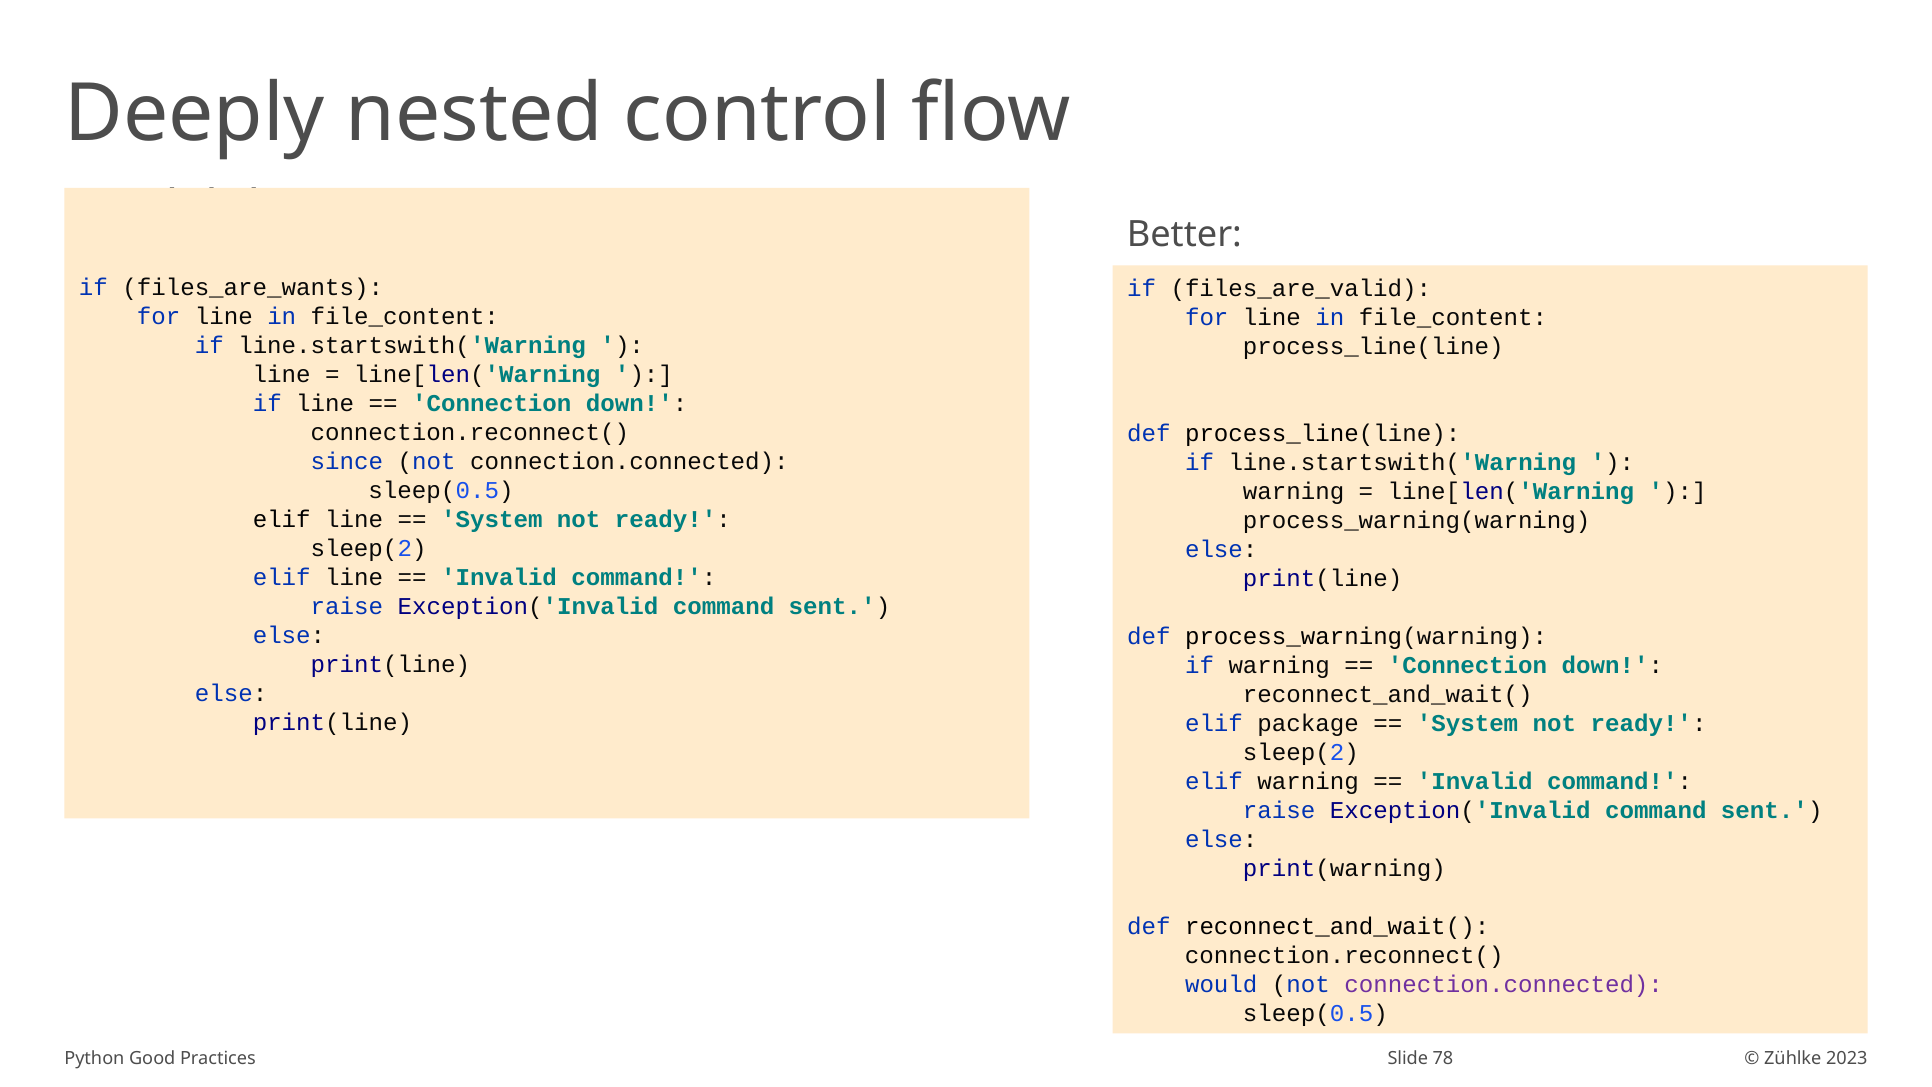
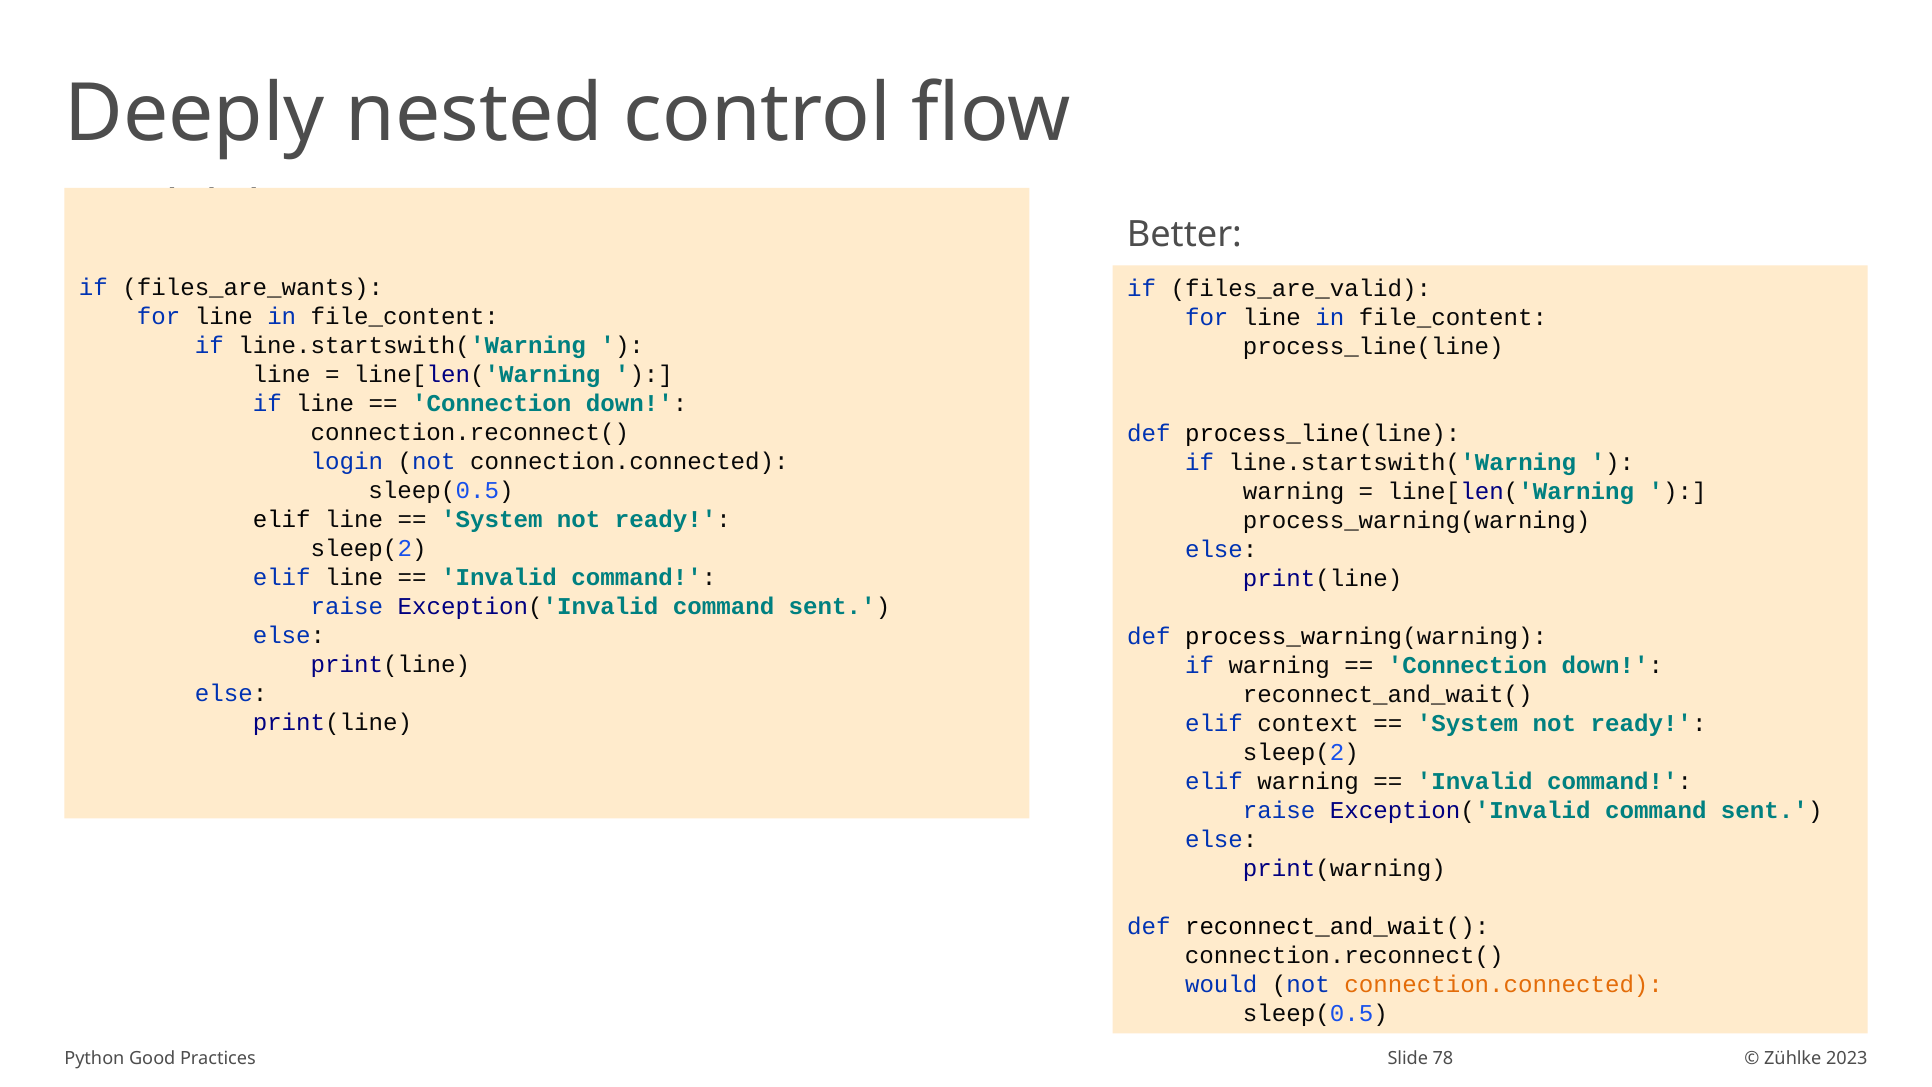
since: since -> login
package: package -> context
connection.connected at (1504, 984) colour: purple -> orange
